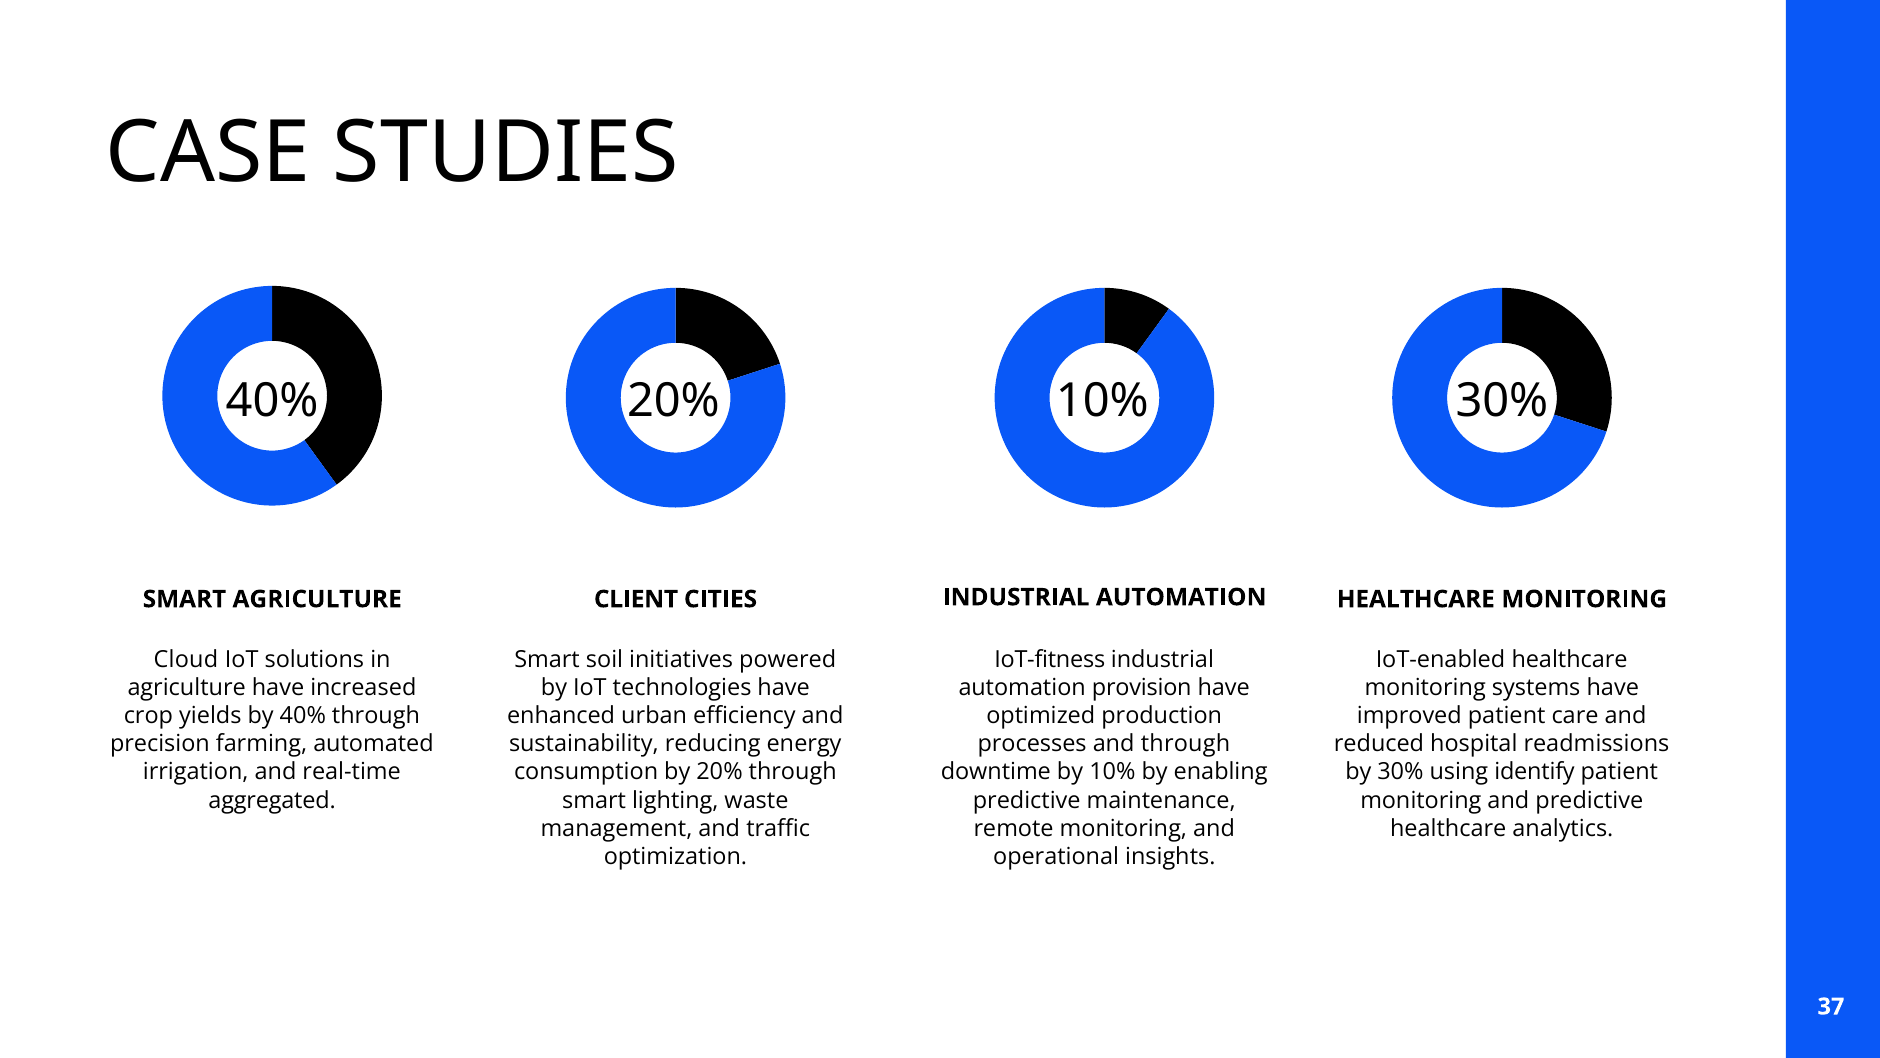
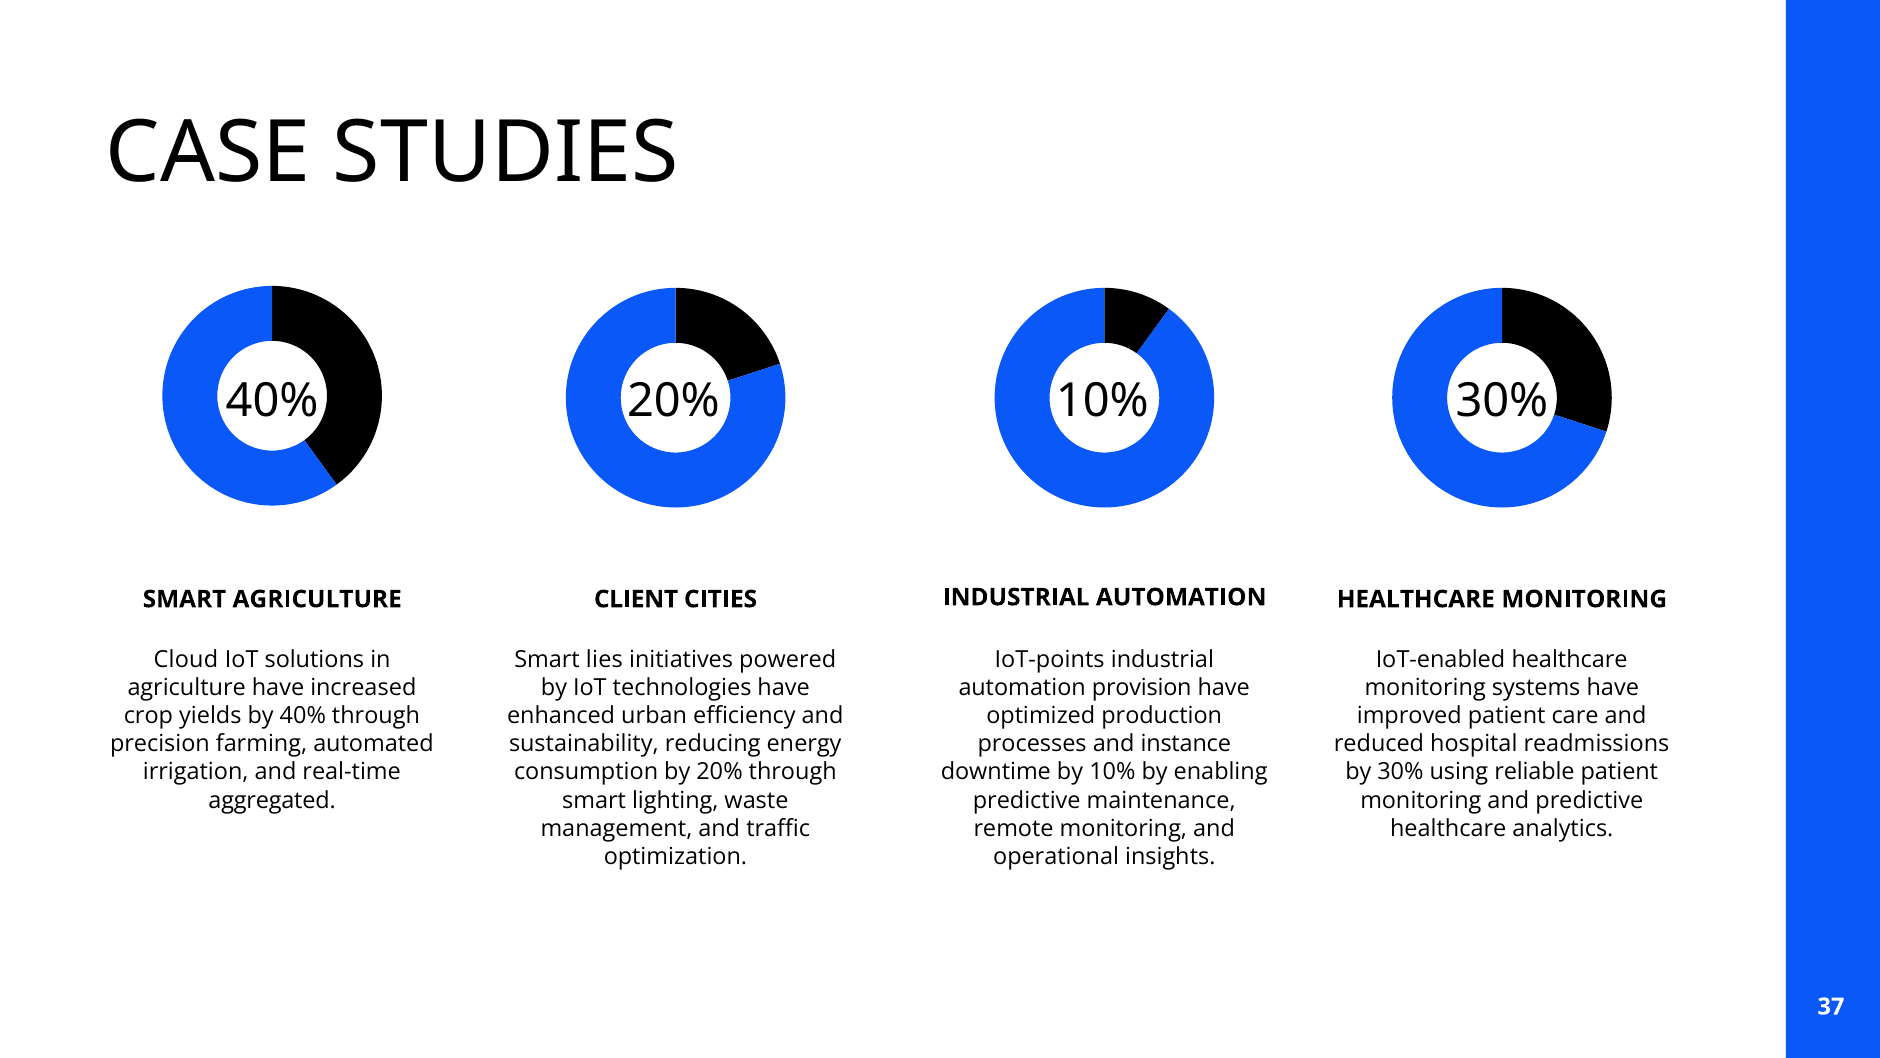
soil: soil -> lies
IoT-fitness: IoT-fitness -> IoT-points
and through: through -> instance
identify: identify -> reliable
